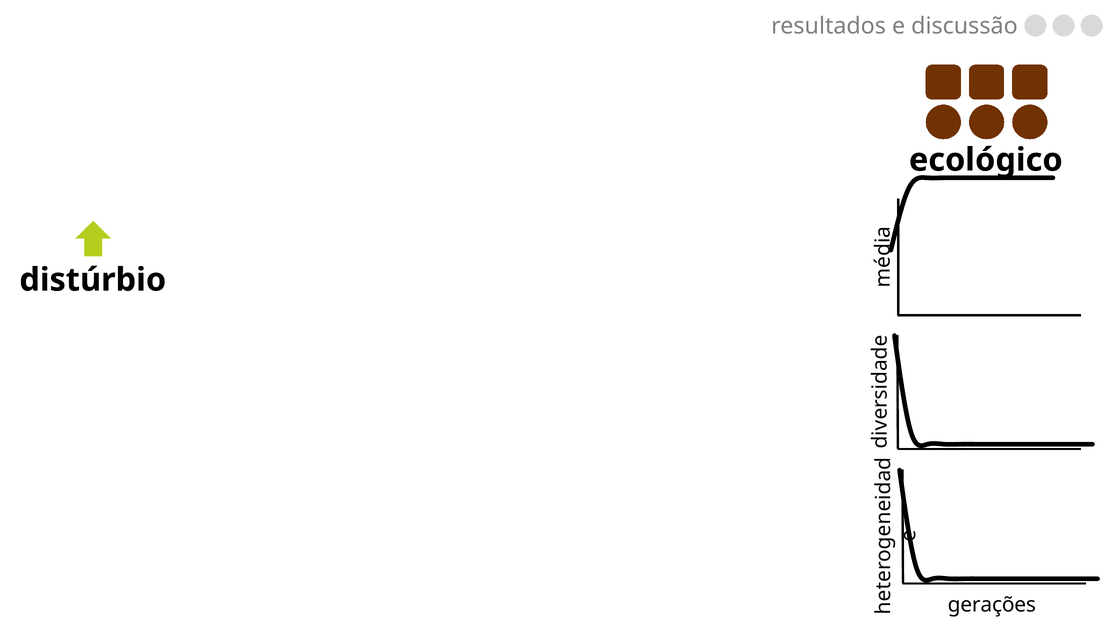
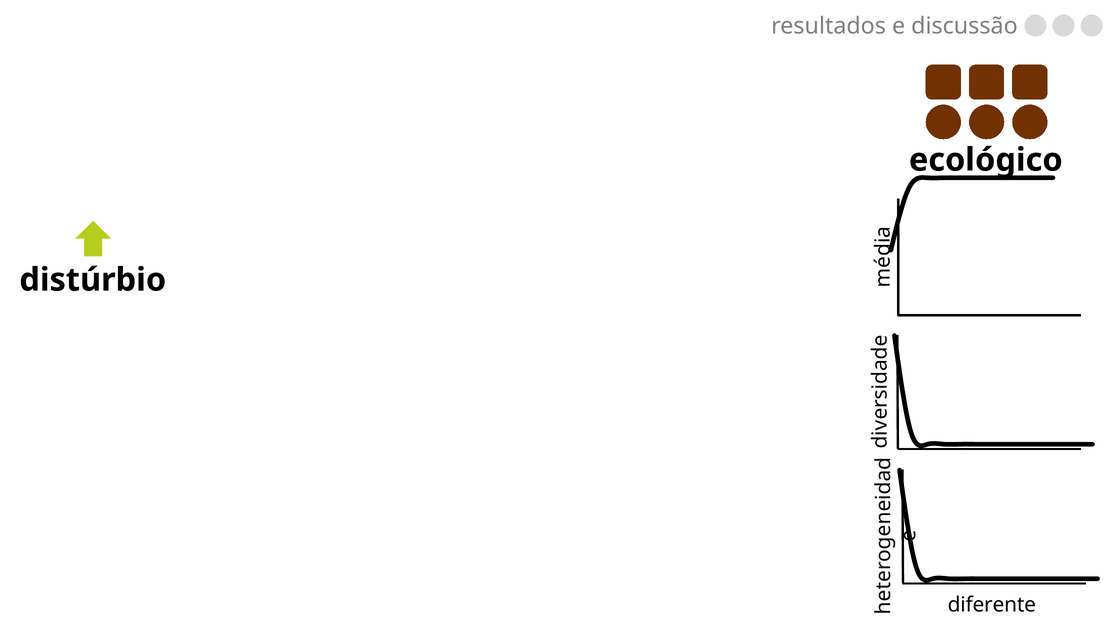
gerações: gerações -> diferente
